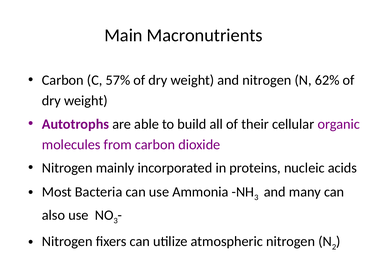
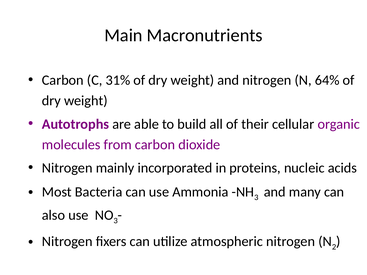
57%: 57% -> 31%
62%: 62% -> 64%
